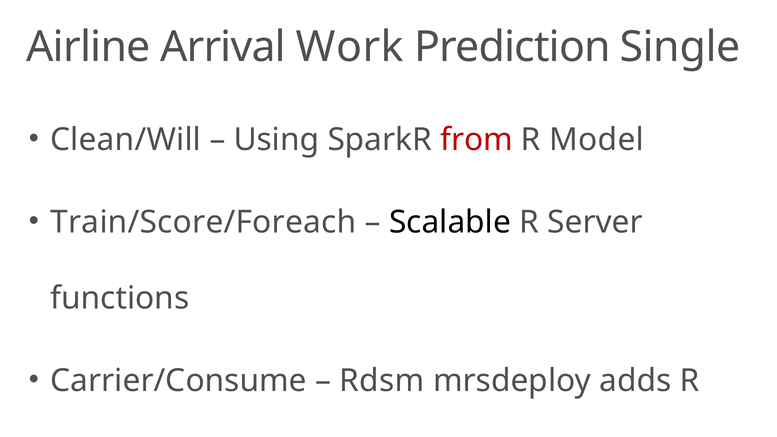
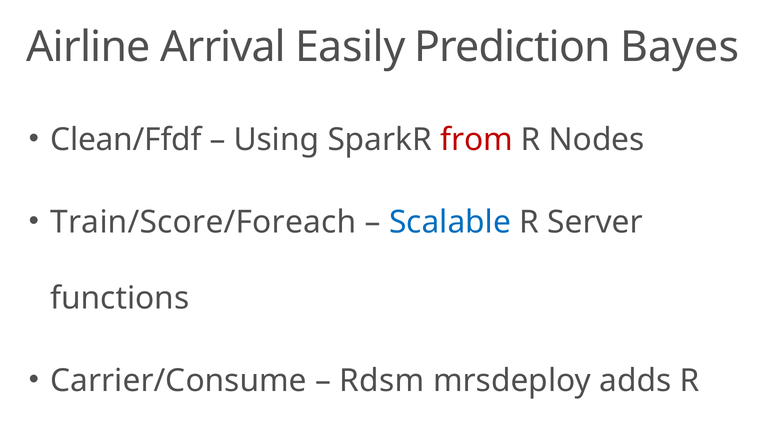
Work: Work -> Easily
Single: Single -> Bayes
Clean/Will: Clean/Will -> Clean/Ffdf
Model: Model -> Nodes
Scalable colour: black -> blue
